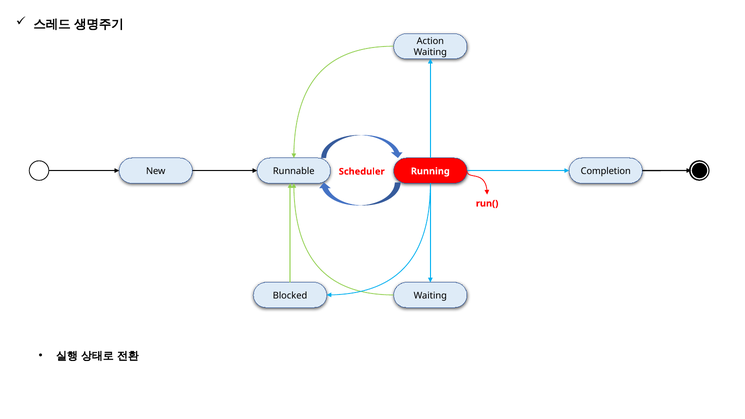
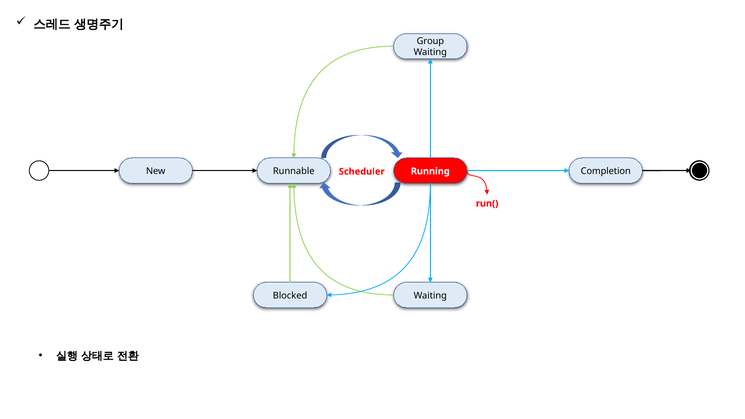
Action: Action -> Group
